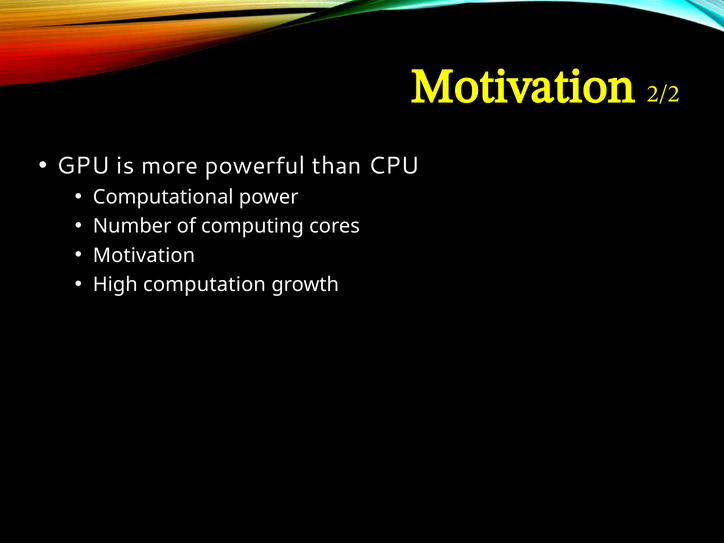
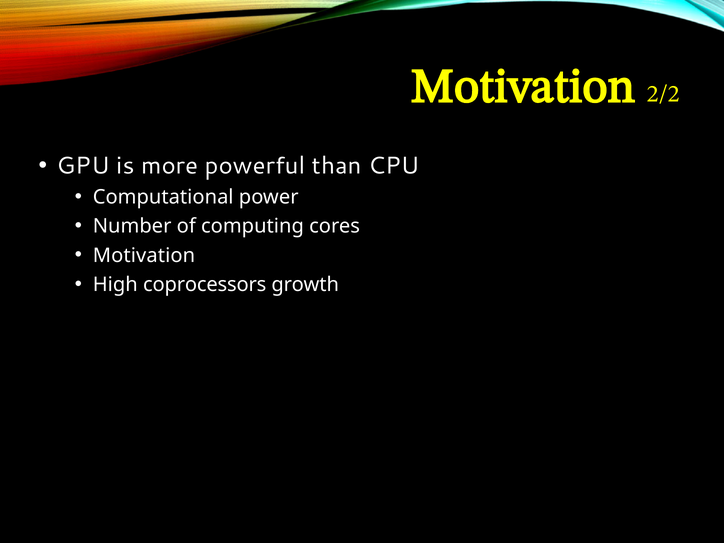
computation: computation -> coprocessors
